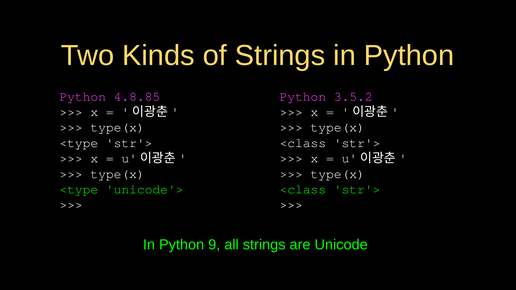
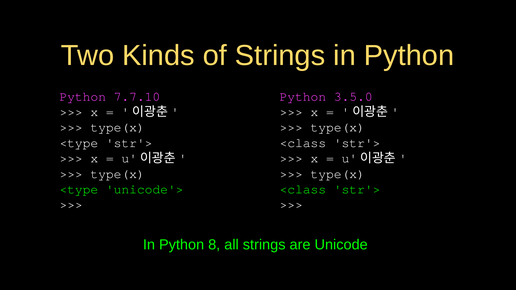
4.8.85: 4.8.85 -> 7.7.10
3.5.2: 3.5.2 -> 3.5.0
9: 9 -> 8
